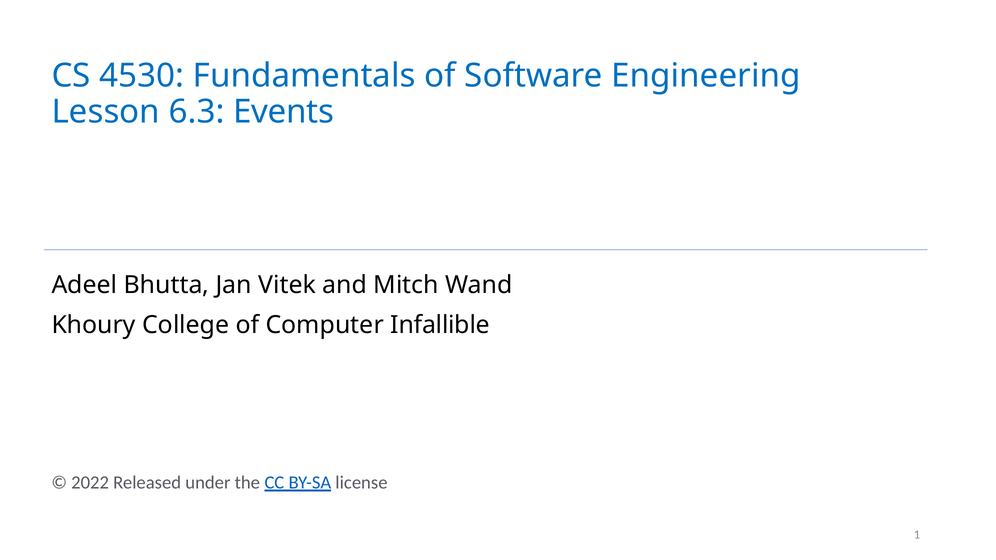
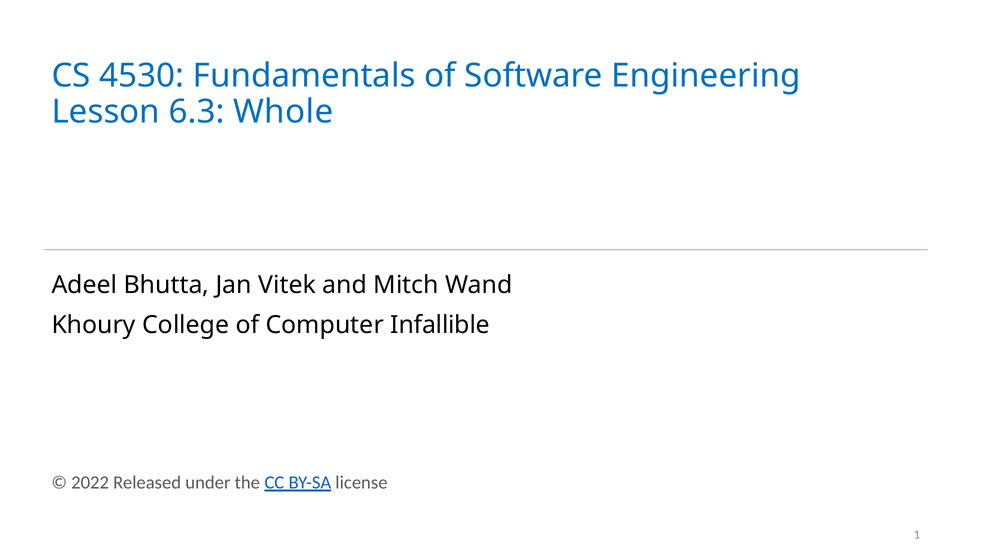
Events: Events -> Whole
